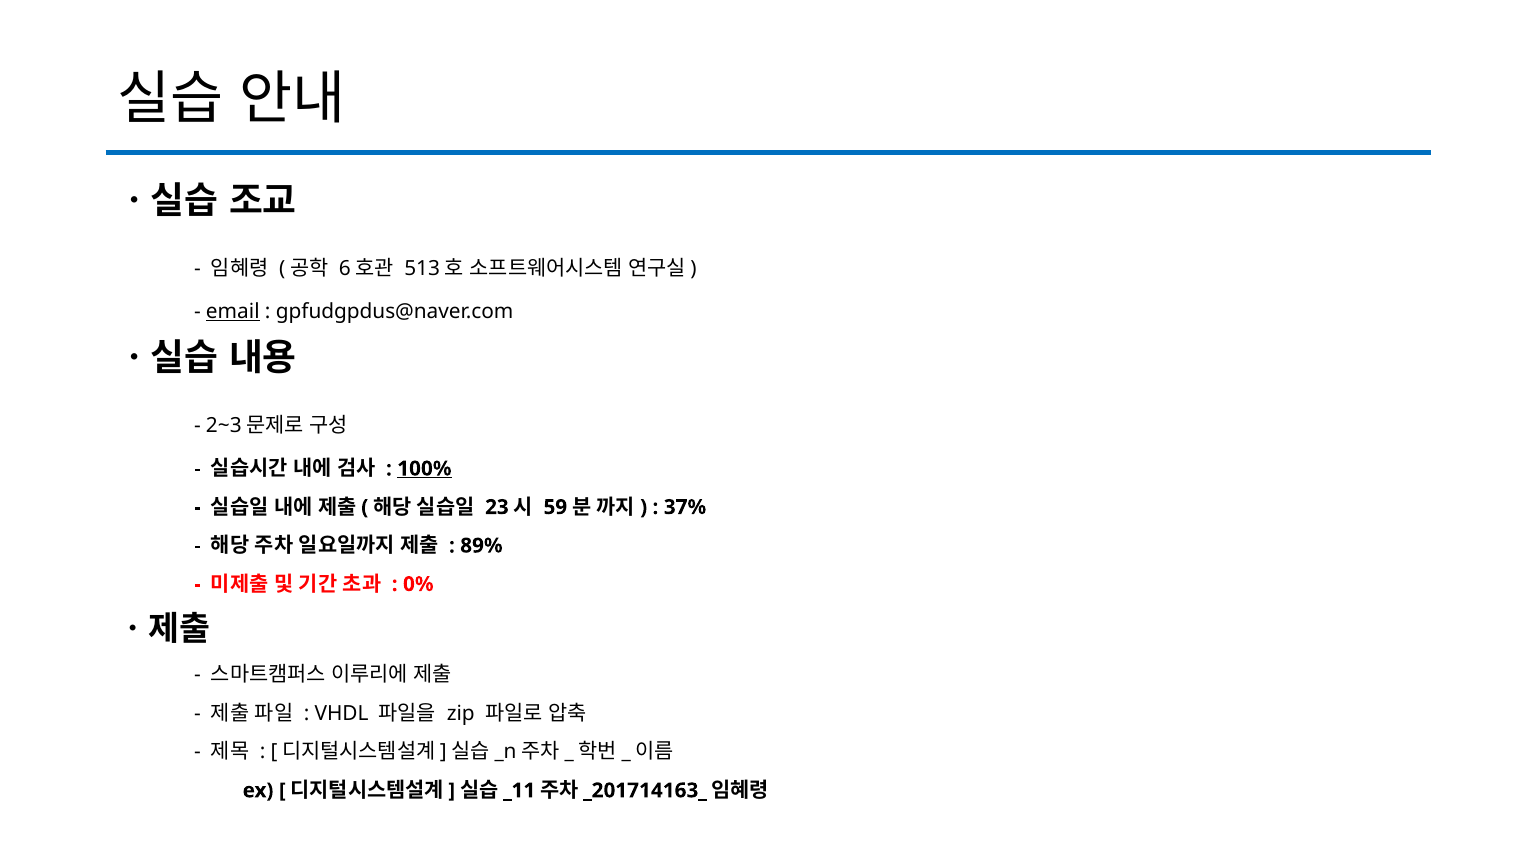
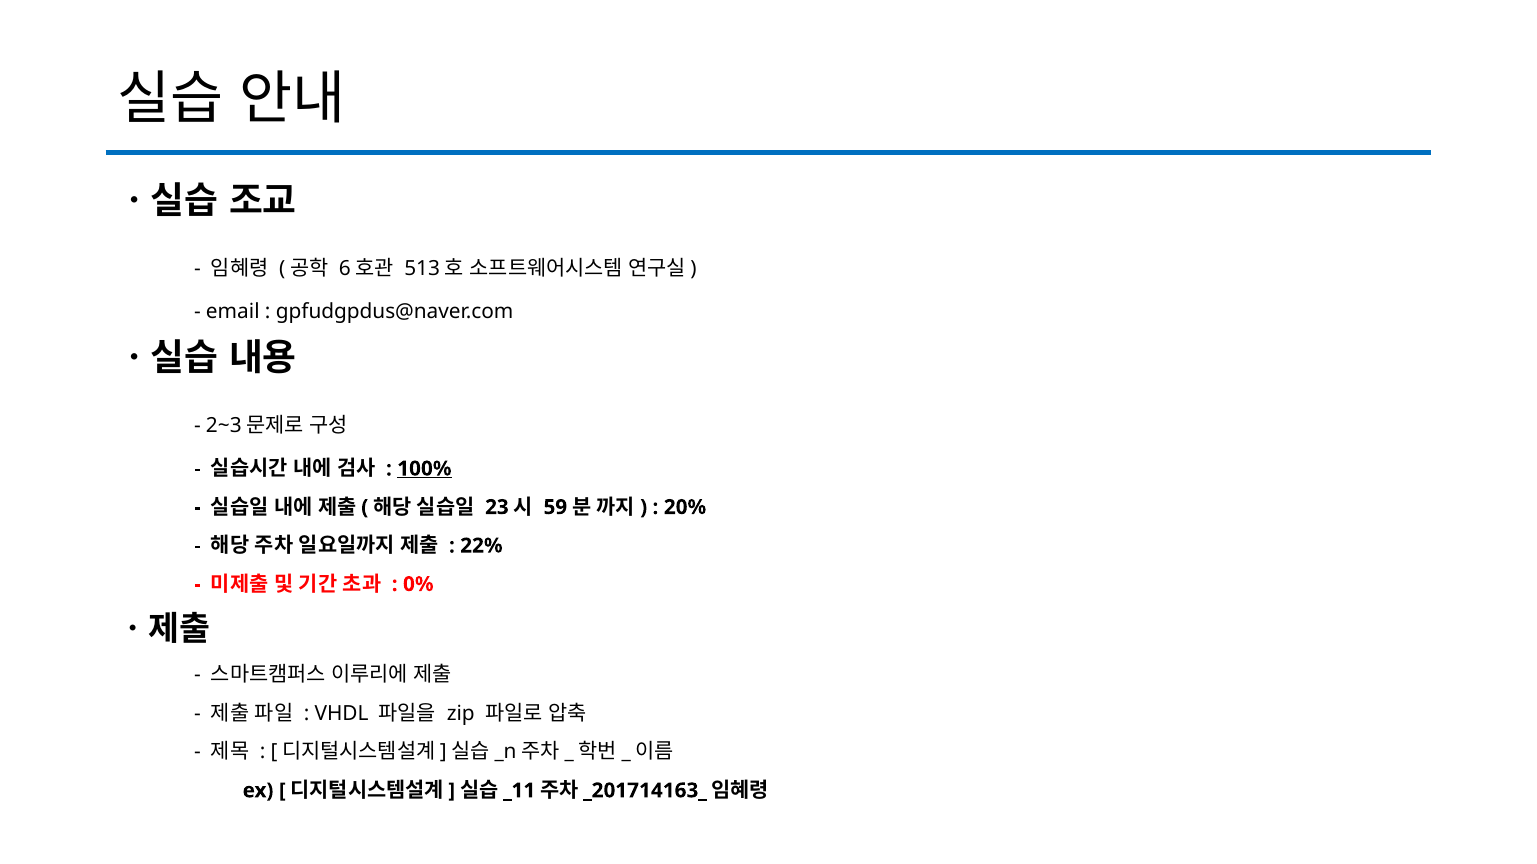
email underline: present -> none
37%: 37% -> 20%
89%: 89% -> 22%
